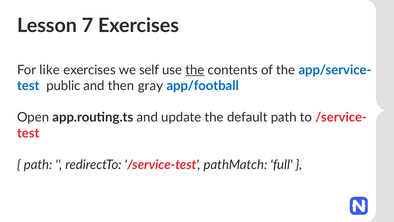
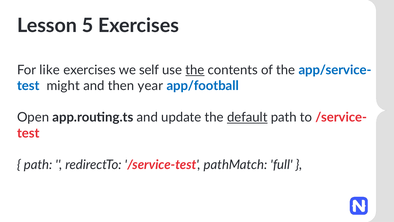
7: 7 -> 5
public: public -> might
gray: gray -> year
default underline: none -> present
